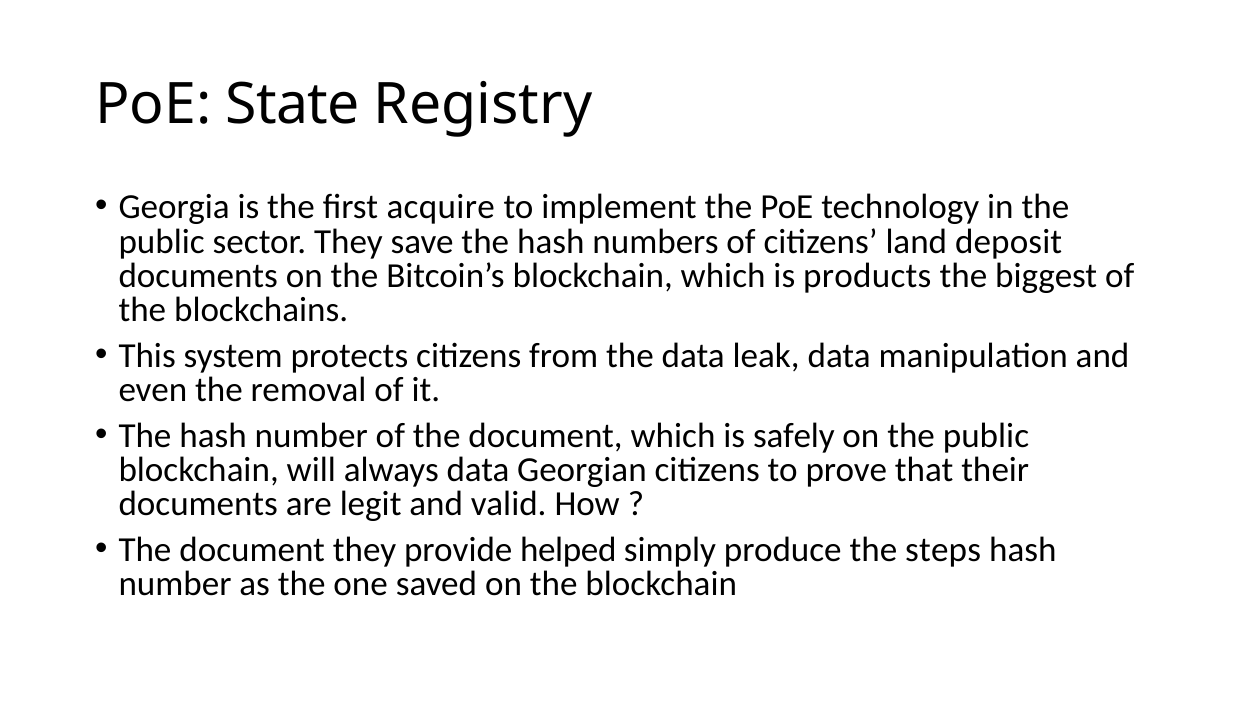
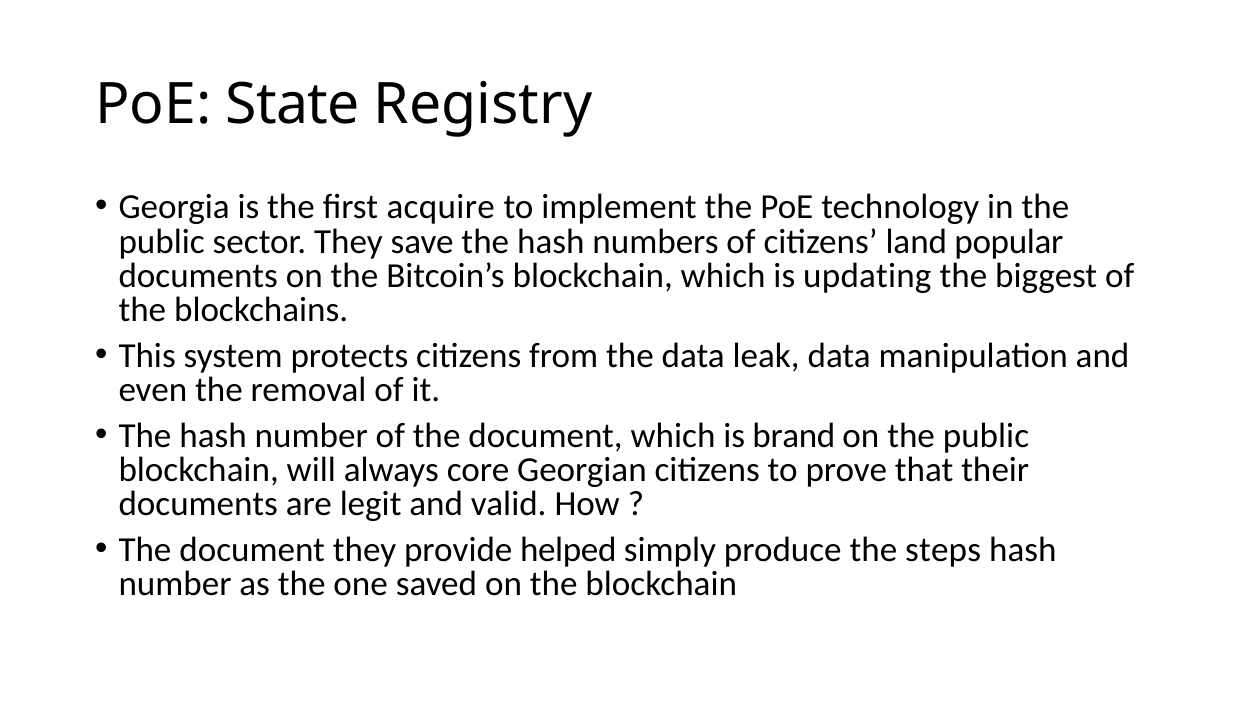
deposit: deposit -> popular
products: products -> updating
safely: safely -> brand
always data: data -> core
